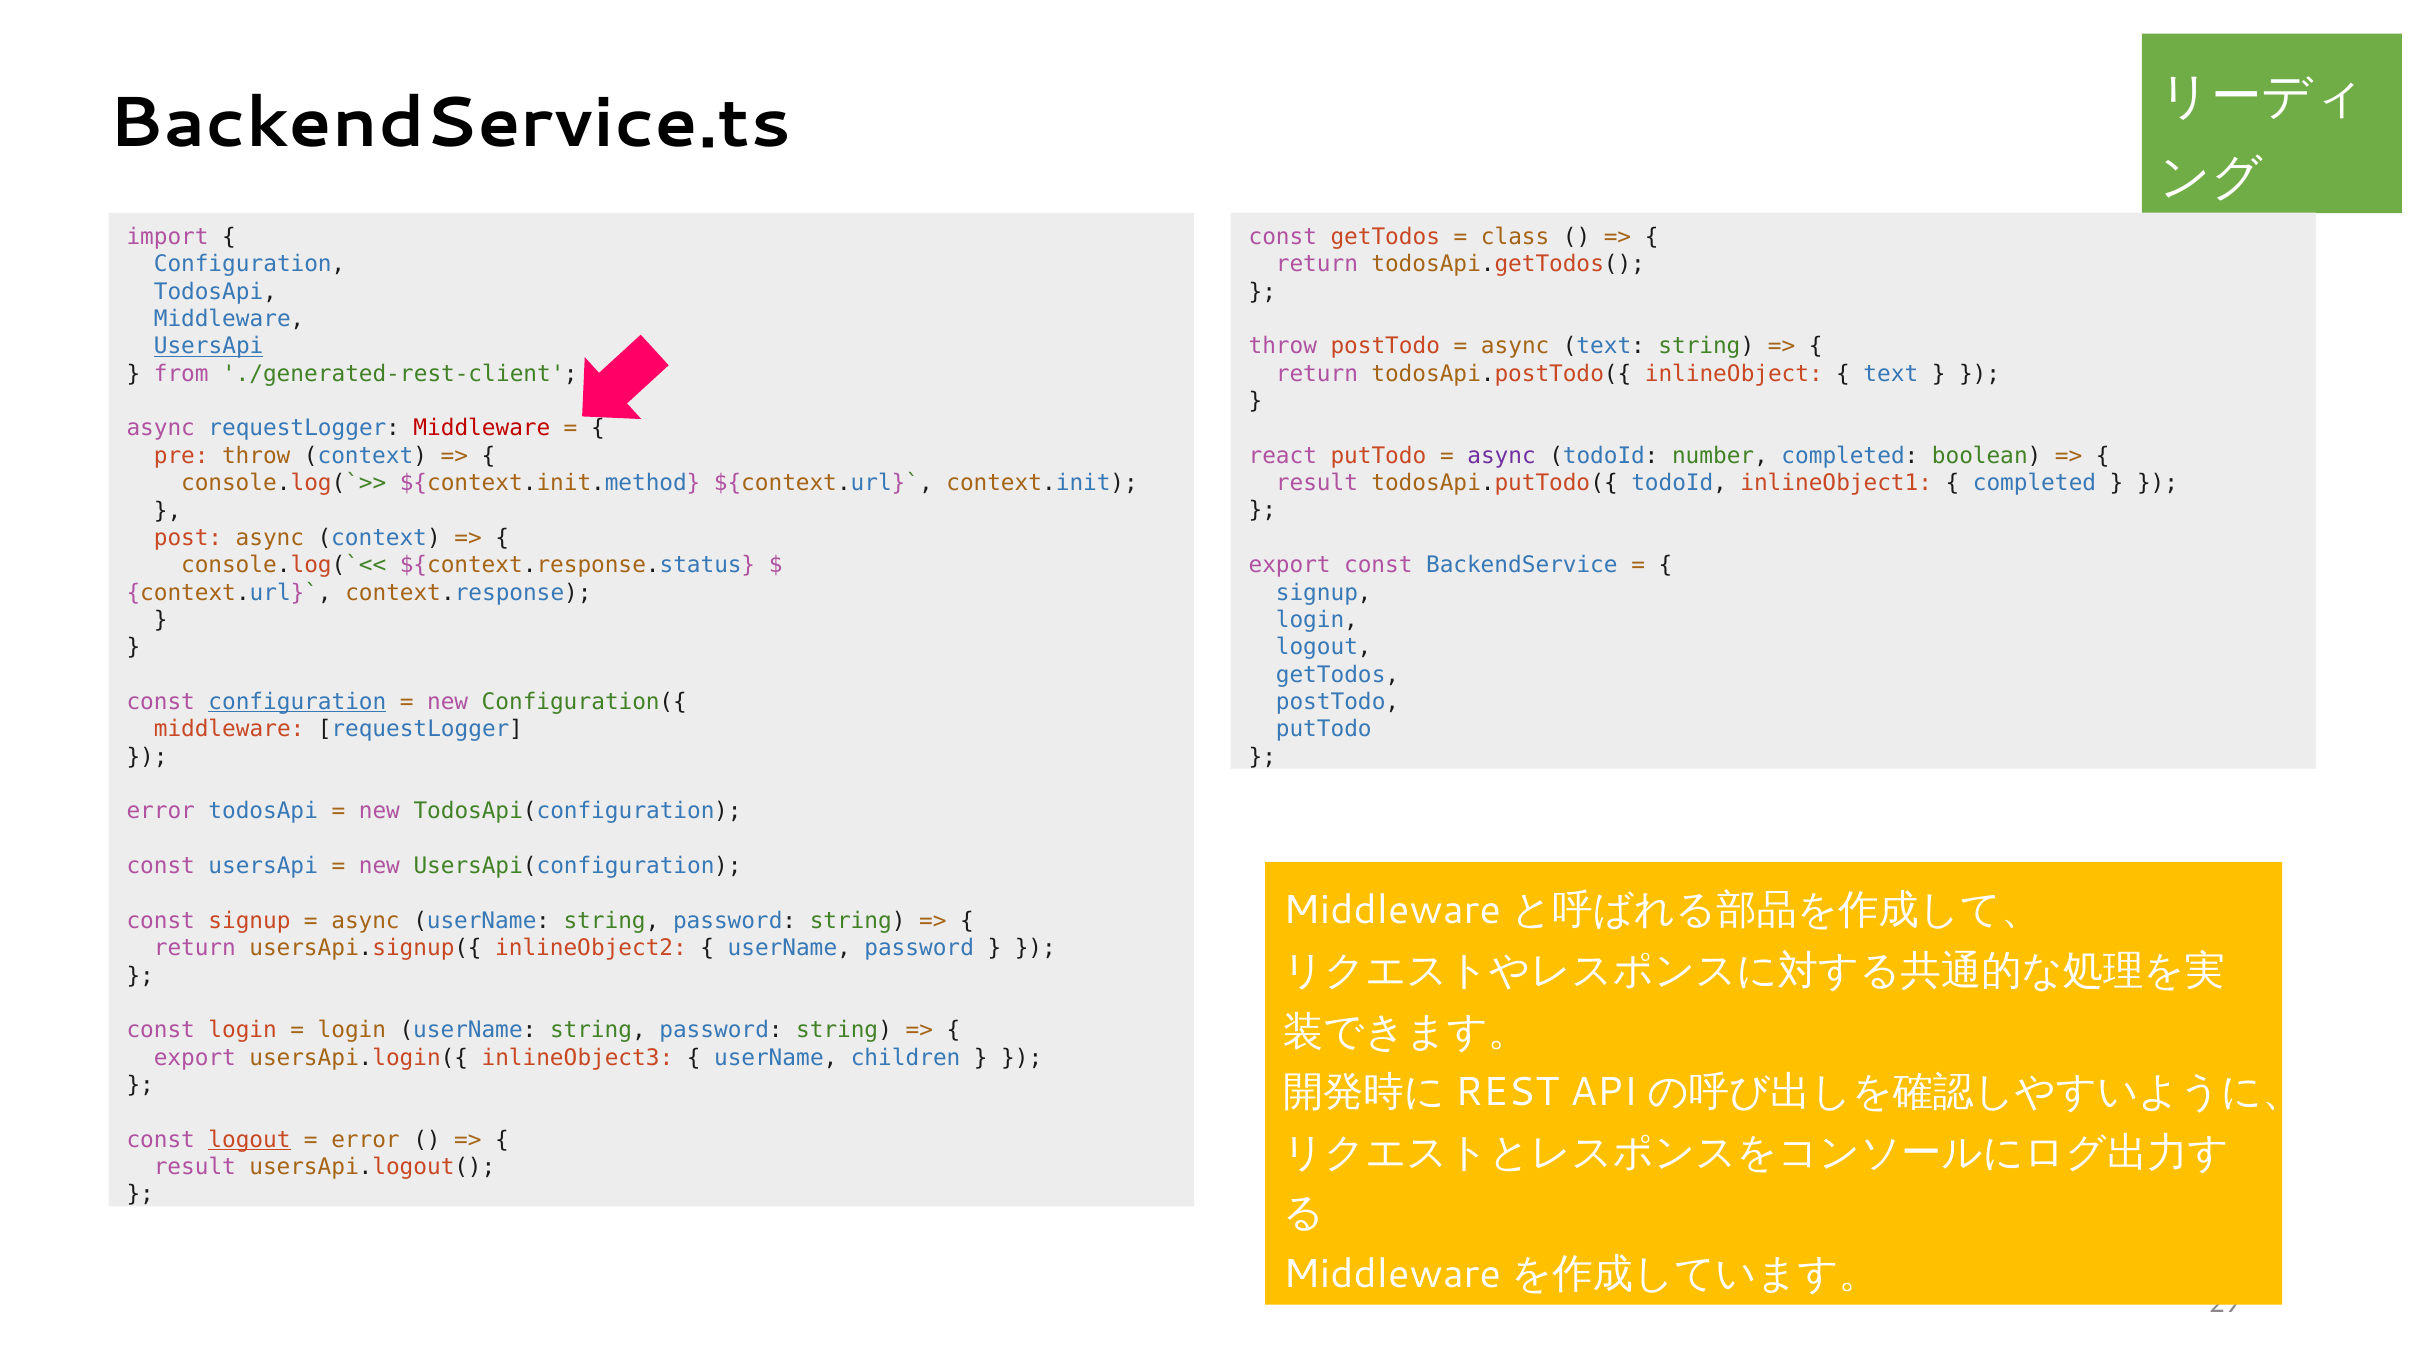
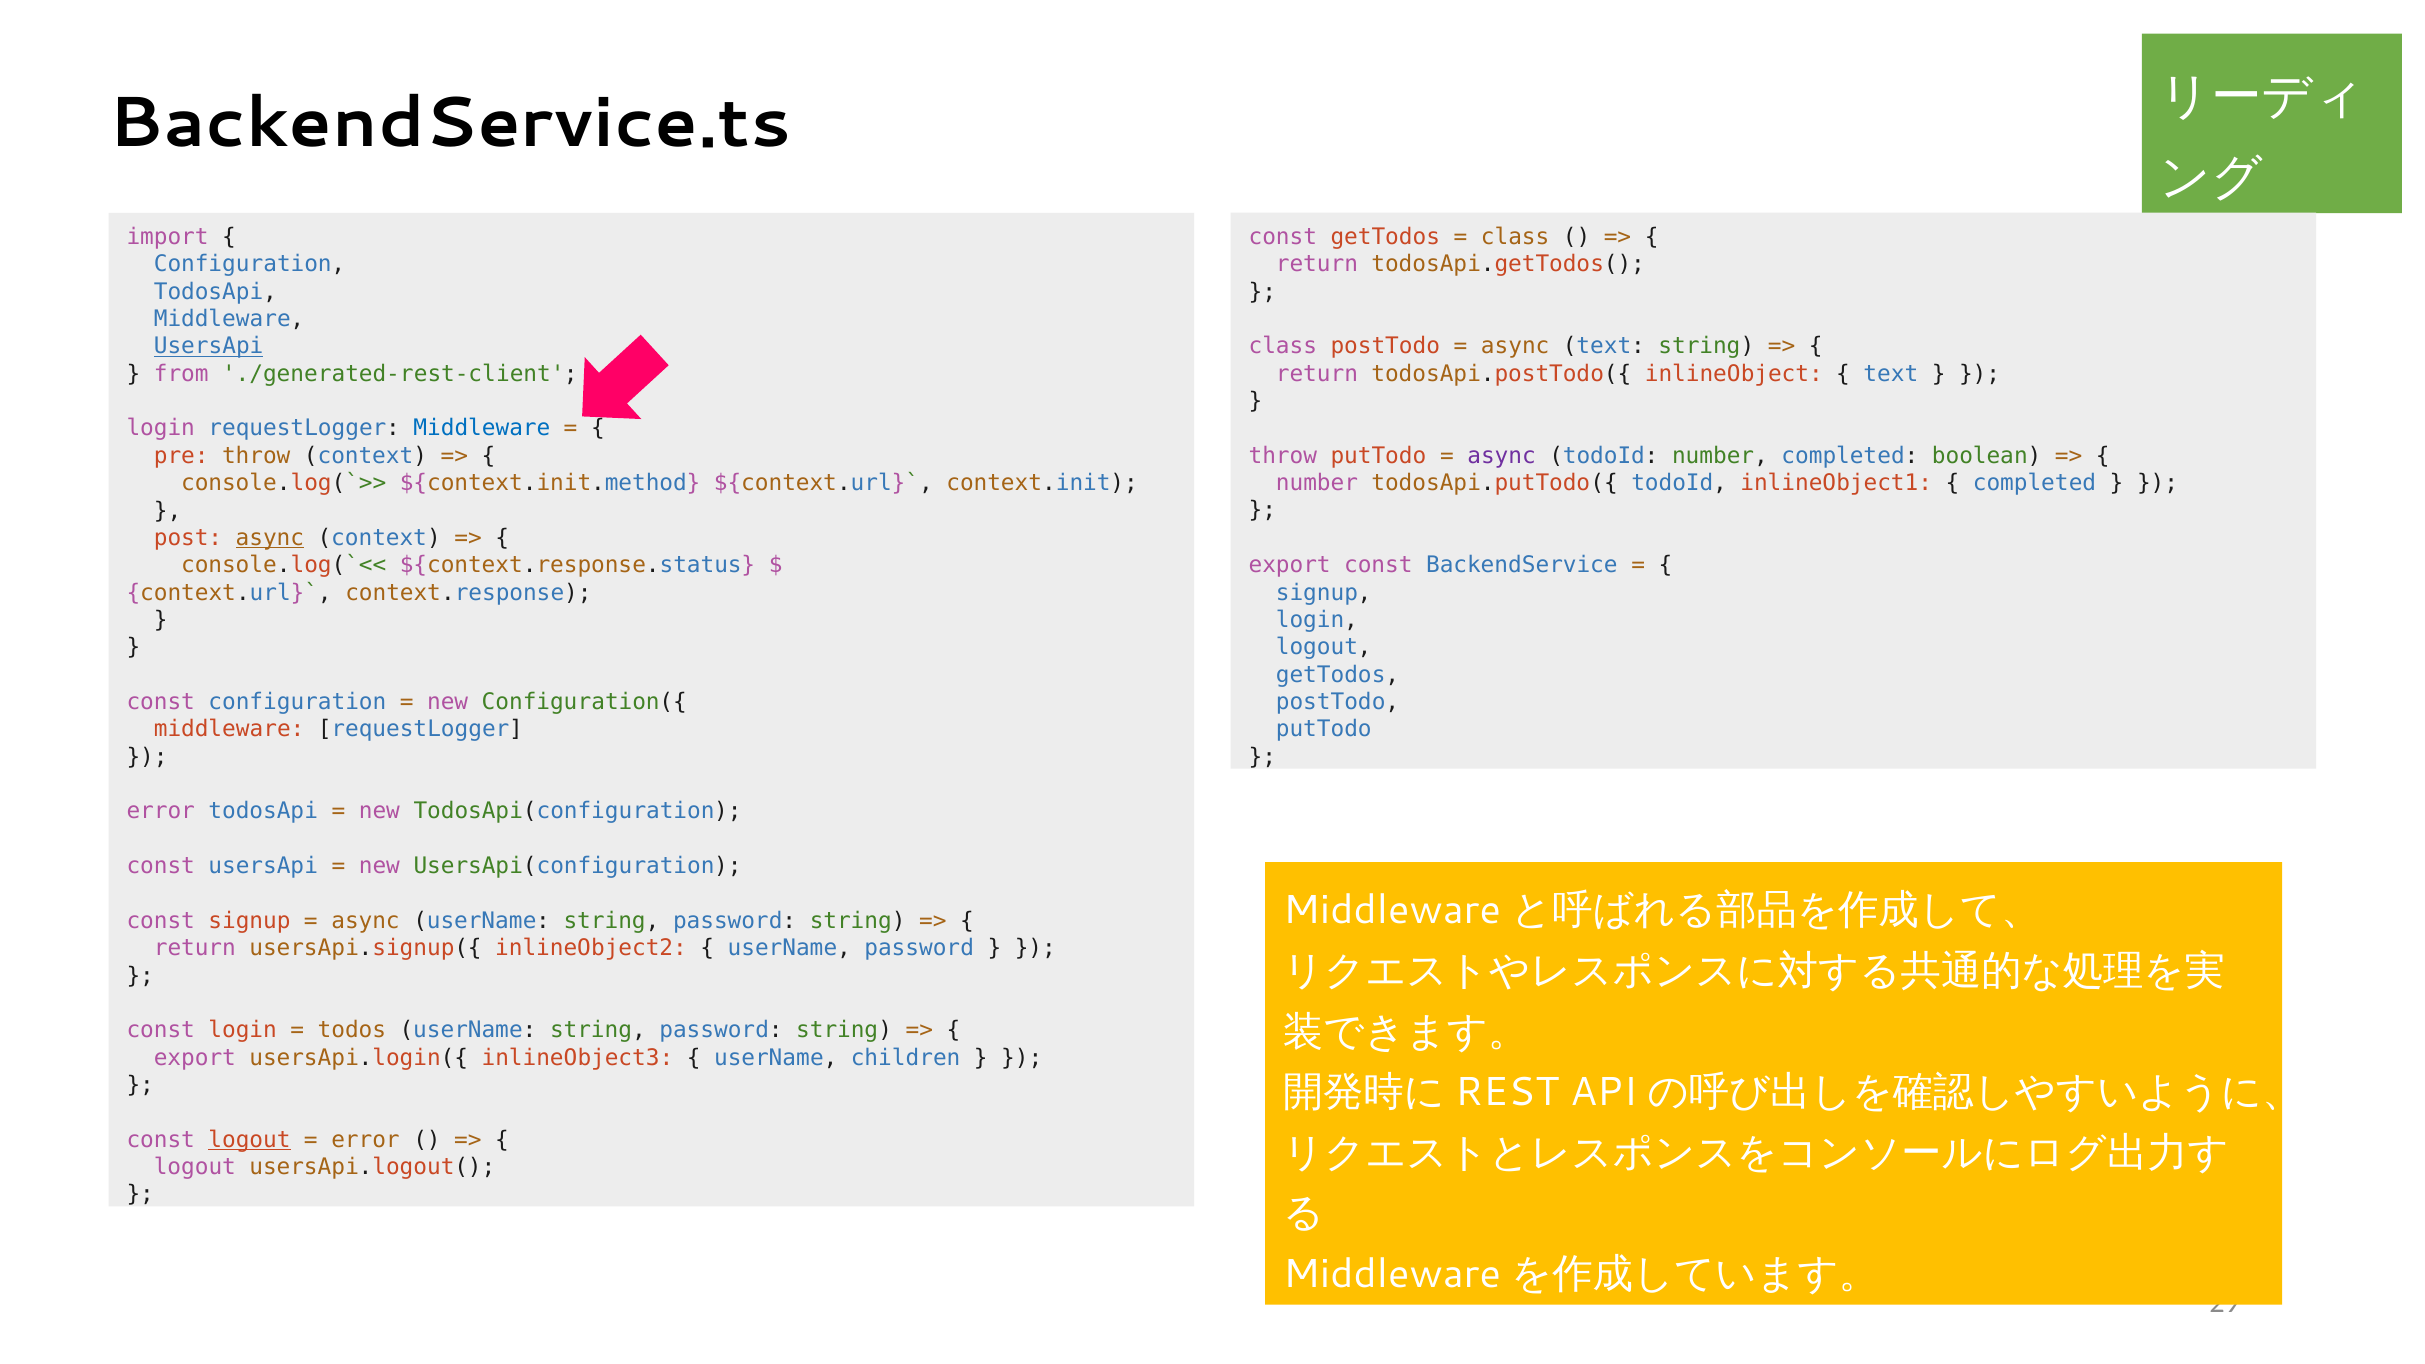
throw at (1283, 346): throw -> class
async at (161, 428): async -> login
Middleware at (482, 428) colour: red -> blue
react at (1283, 456): react -> throw
result at (1317, 483): result -> number
async at (270, 538) underline: none -> present
configuration at (297, 702) underline: present -> none
login at (352, 1030): login -> todos
result at (195, 1167): result -> logout
